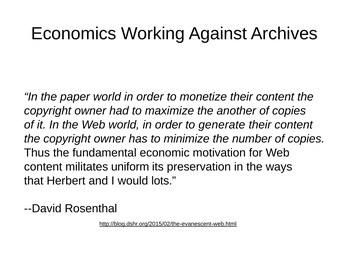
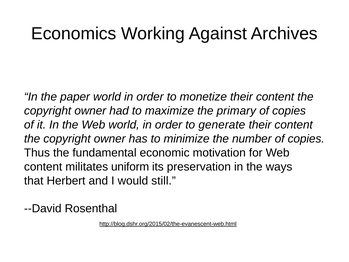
another: another -> primary
lots: lots -> still
